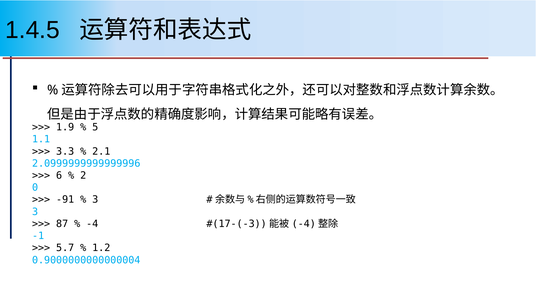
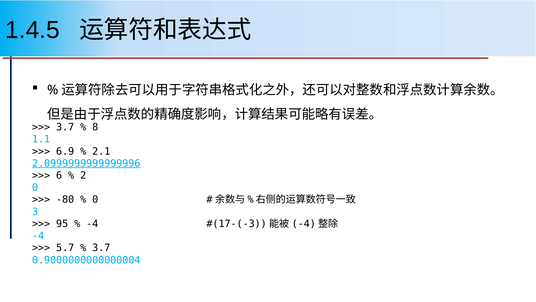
1.9 at (65, 127): 1.9 -> 3.7
5: 5 -> 8
3.3: 3.3 -> 6.9
2.0999999999999996 underline: none -> present
-91: -91 -> -80
3 at (95, 199): 3 -> 0
87: 87 -> 95
-1 at (38, 236): -1 -> -4
1.2 at (101, 248): 1.2 -> 3.7
